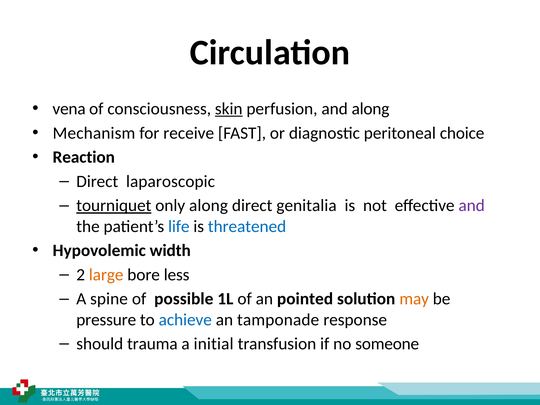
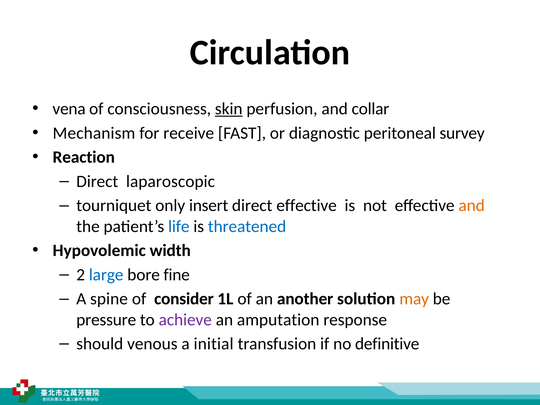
and along: along -> collar
choice: choice -> survey
tourniquet underline: present -> none
only along: along -> insert
direct genitalia: genitalia -> effective
and at (472, 206) colour: purple -> orange
large colour: orange -> blue
less: less -> fine
possible: possible -> consider
pointed: pointed -> another
achieve colour: blue -> purple
tamponade: tamponade -> amputation
trauma: trauma -> venous
someone: someone -> definitive
